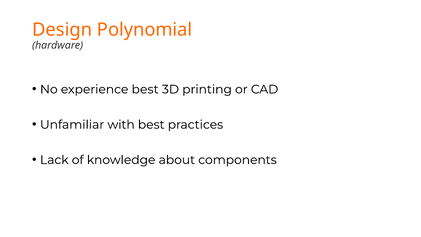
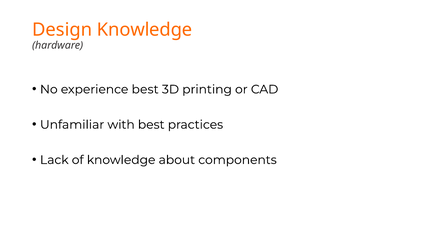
Design Polynomial: Polynomial -> Knowledge
